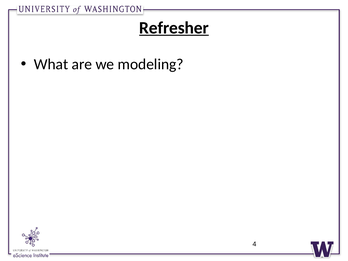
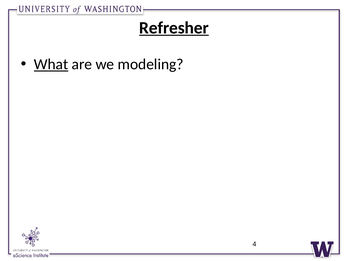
What underline: none -> present
